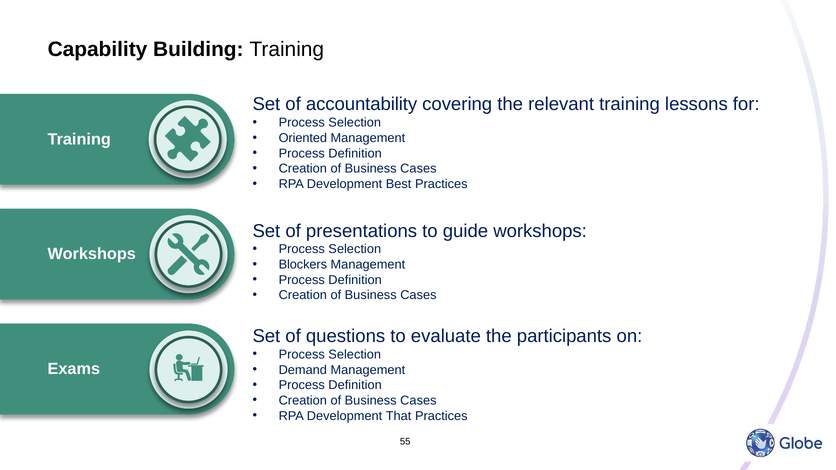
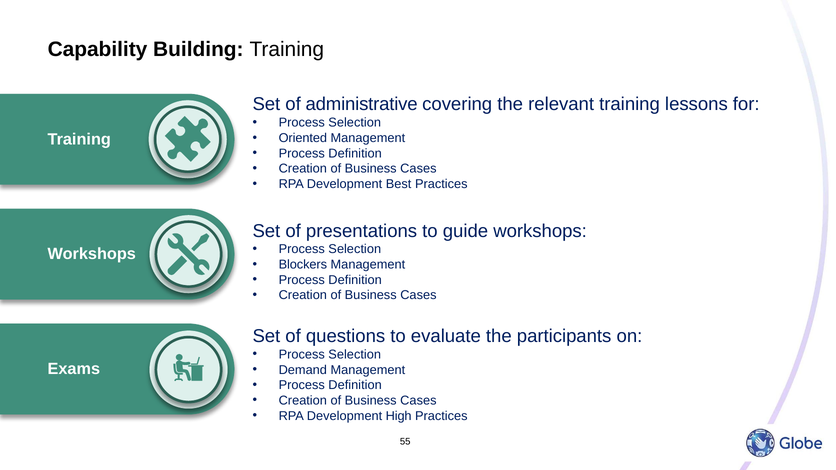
accountability: accountability -> administrative
That: That -> High
